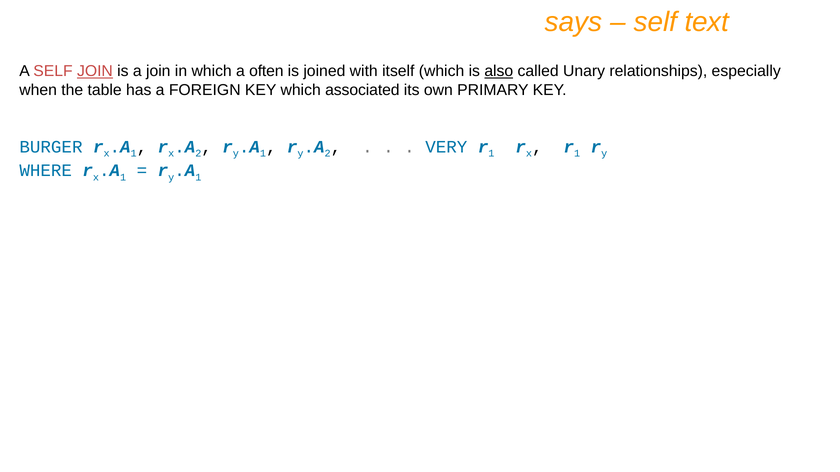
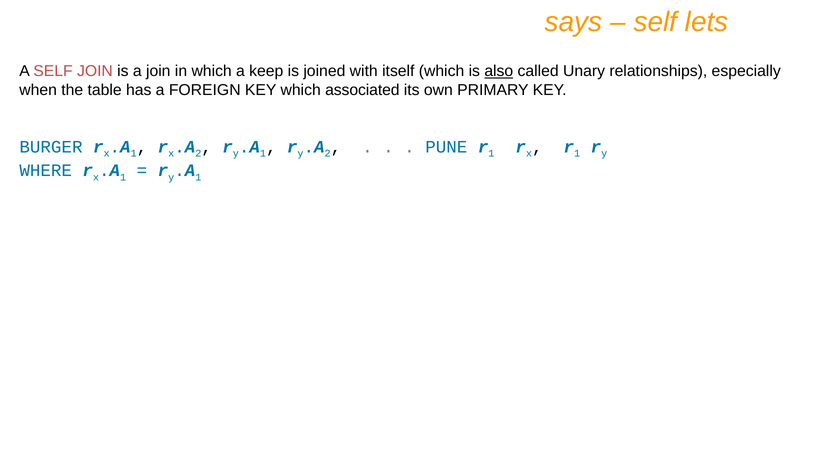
text: text -> lets
JOIN at (95, 71) underline: present -> none
often: often -> keep
VERY: VERY -> PUNE
